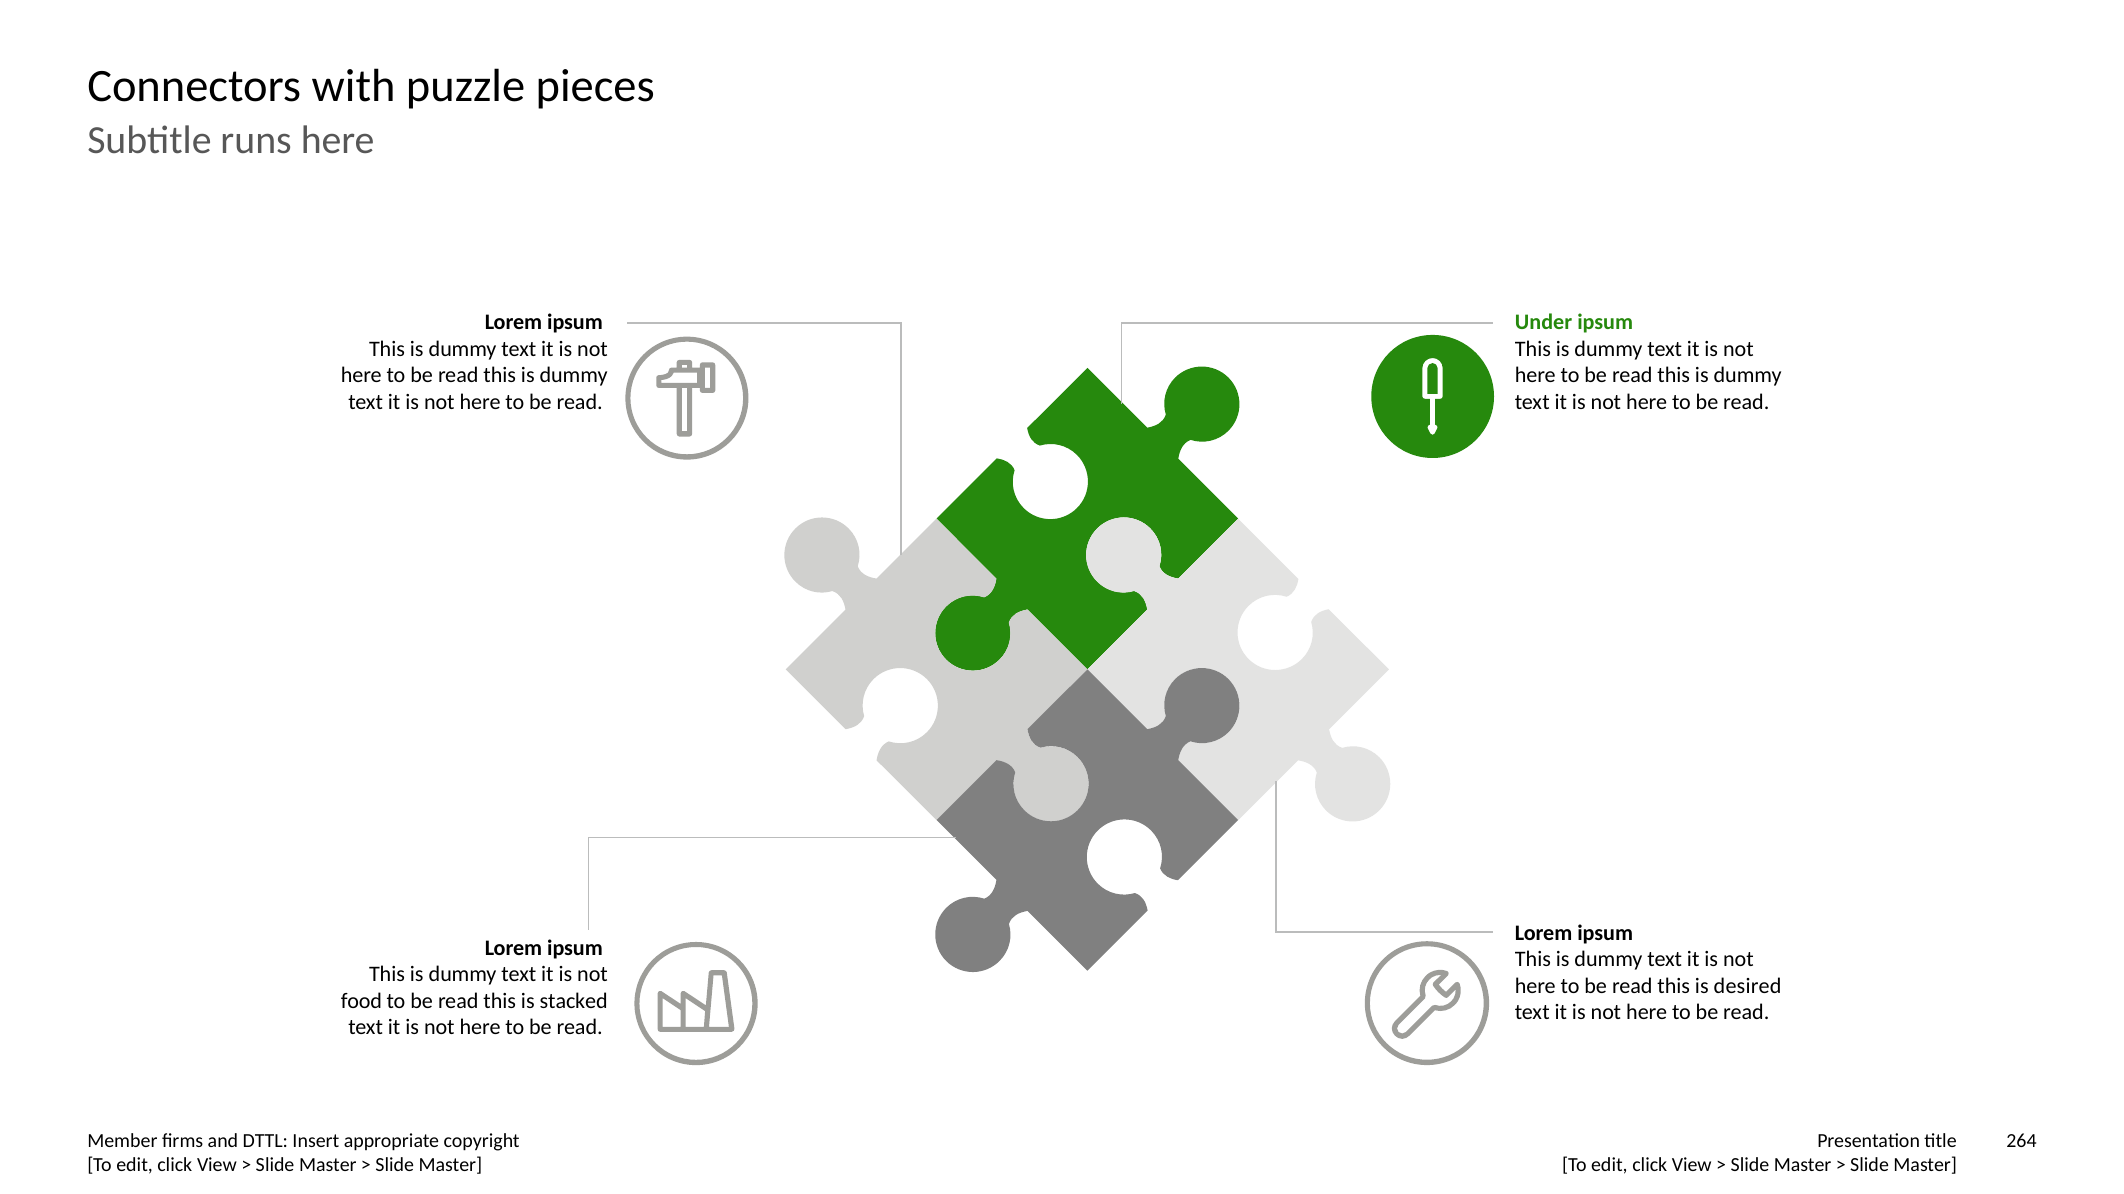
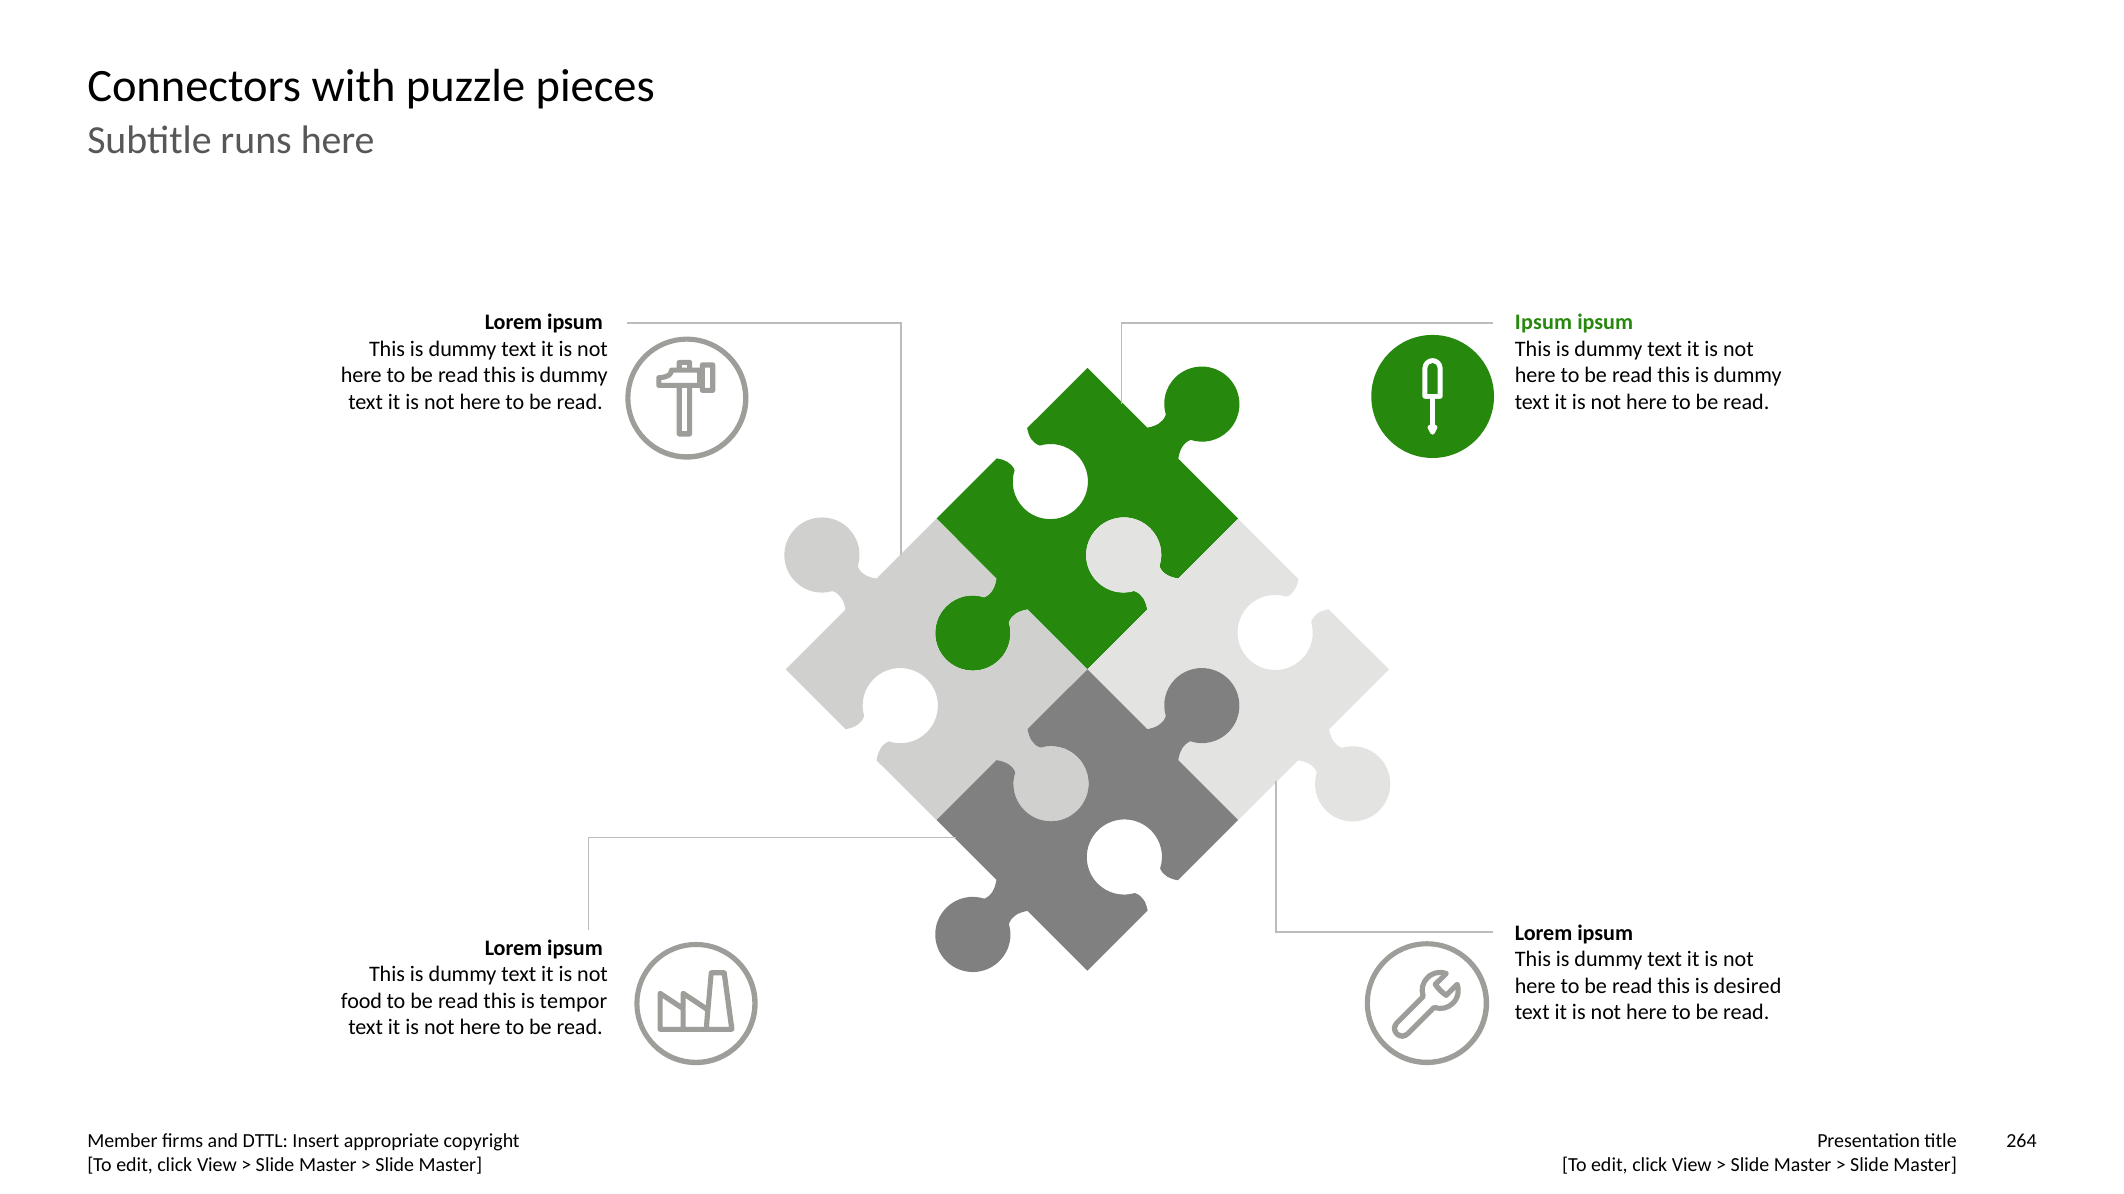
Under at (1544, 322): Under -> Ipsum
stacked: stacked -> tempor
